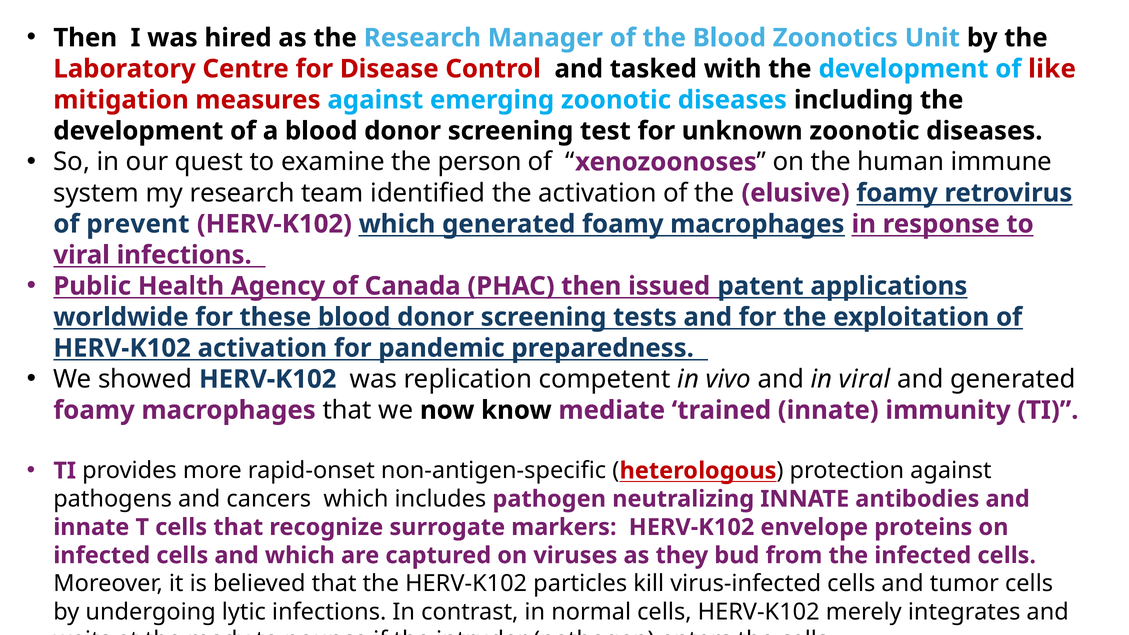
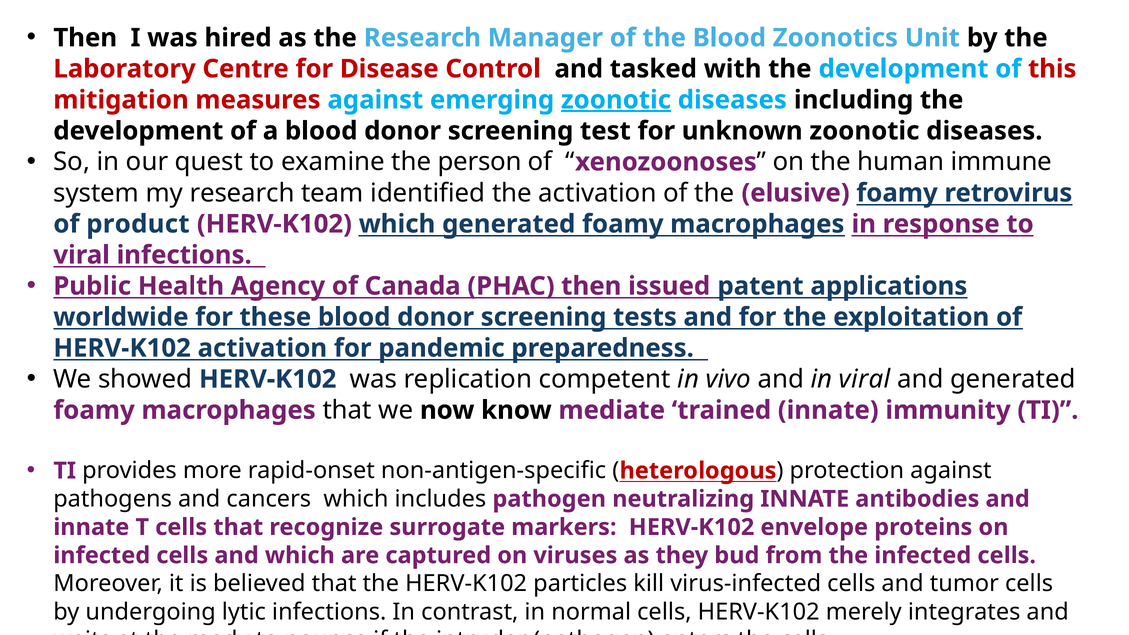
like: like -> this
zoonotic at (616, 100) underline: none -> present
prevent: prevent -> product
